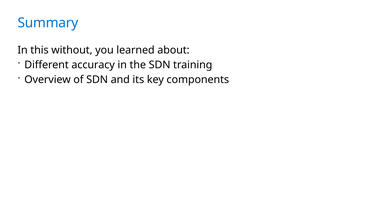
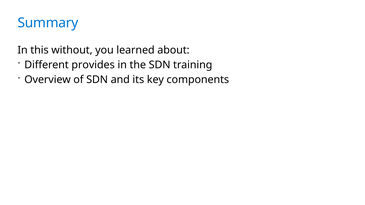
accuracy: accuracy -> provides
